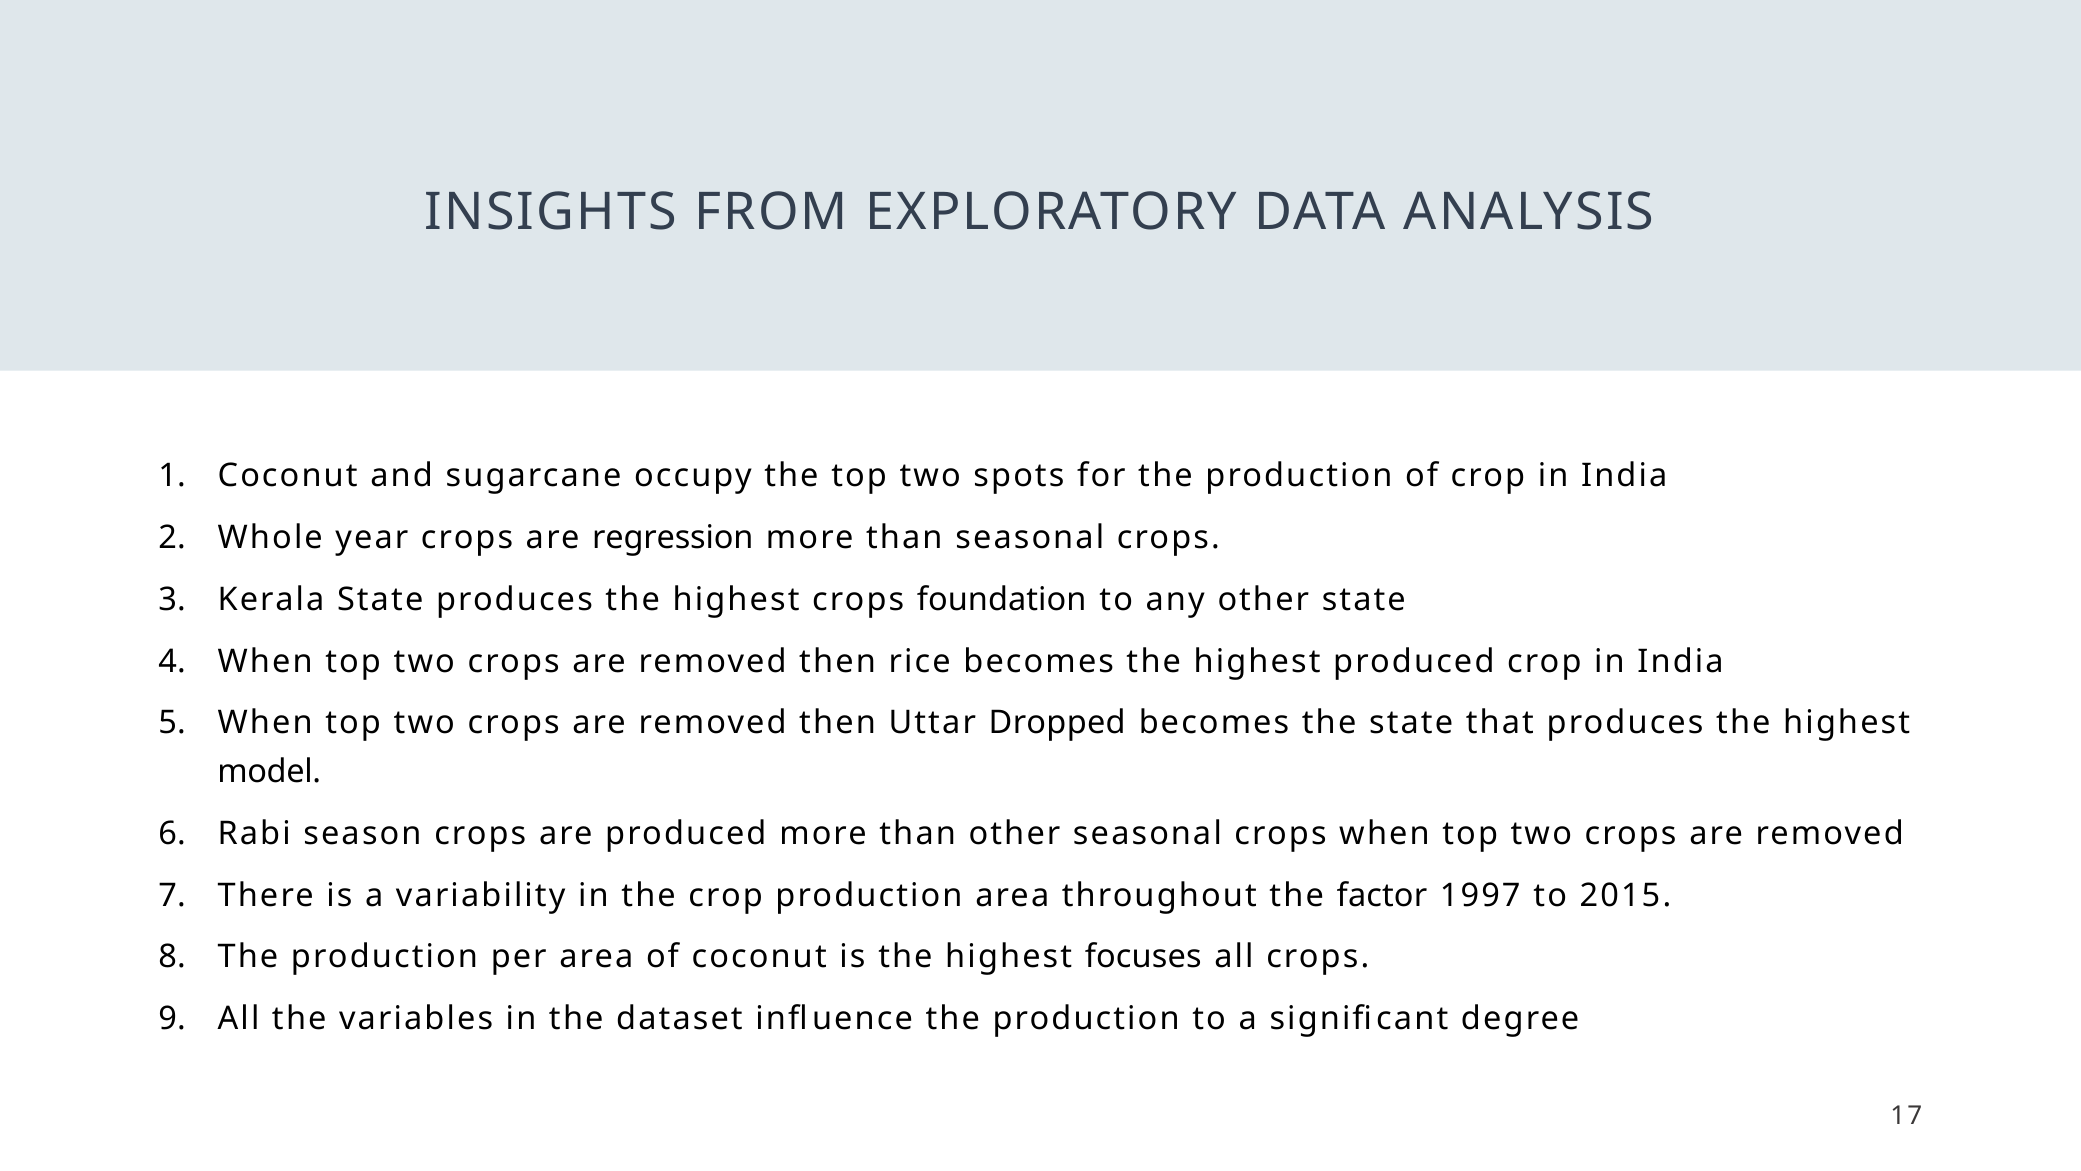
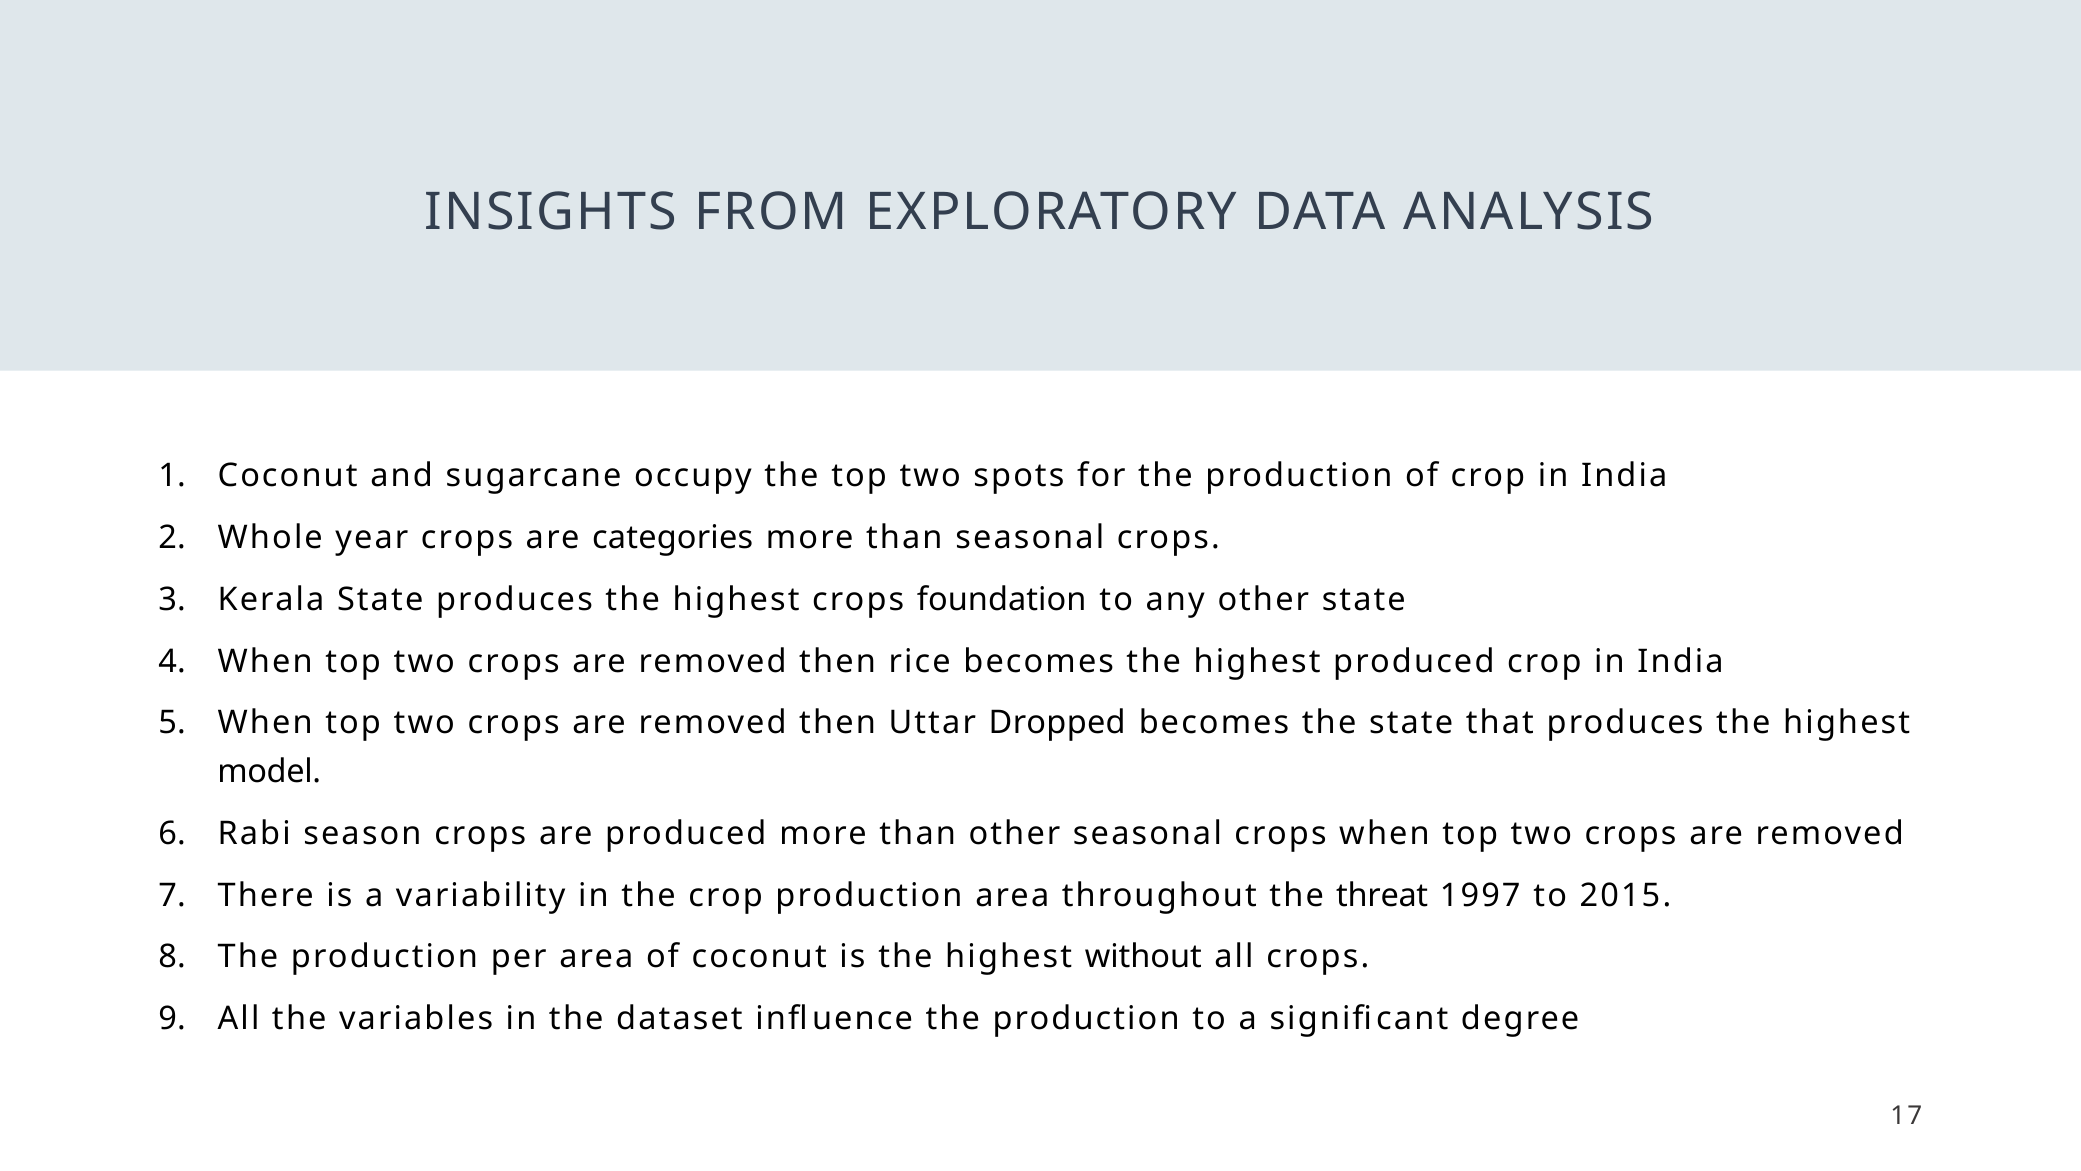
regression: regression -> categories
factor: factor -> threat
focuses: focuses -> without
